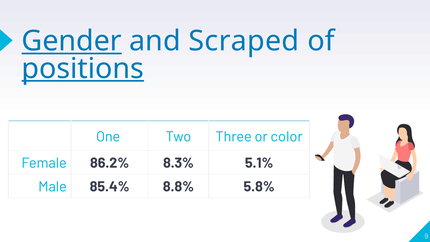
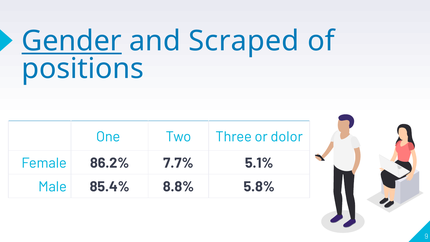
positions underline: present -> none
color: color -> dolor
8.3%: 8.3% -> 7.7%
